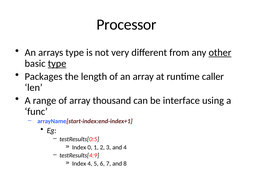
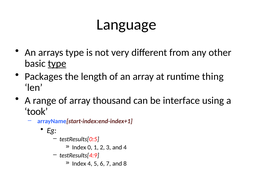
Processor: Processor -> Language
other underline: present -> none
caller: caller -> thing
func: func -> took
